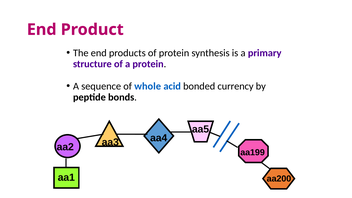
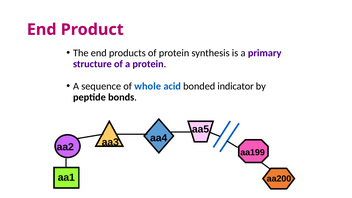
currency: currency -> indicator
